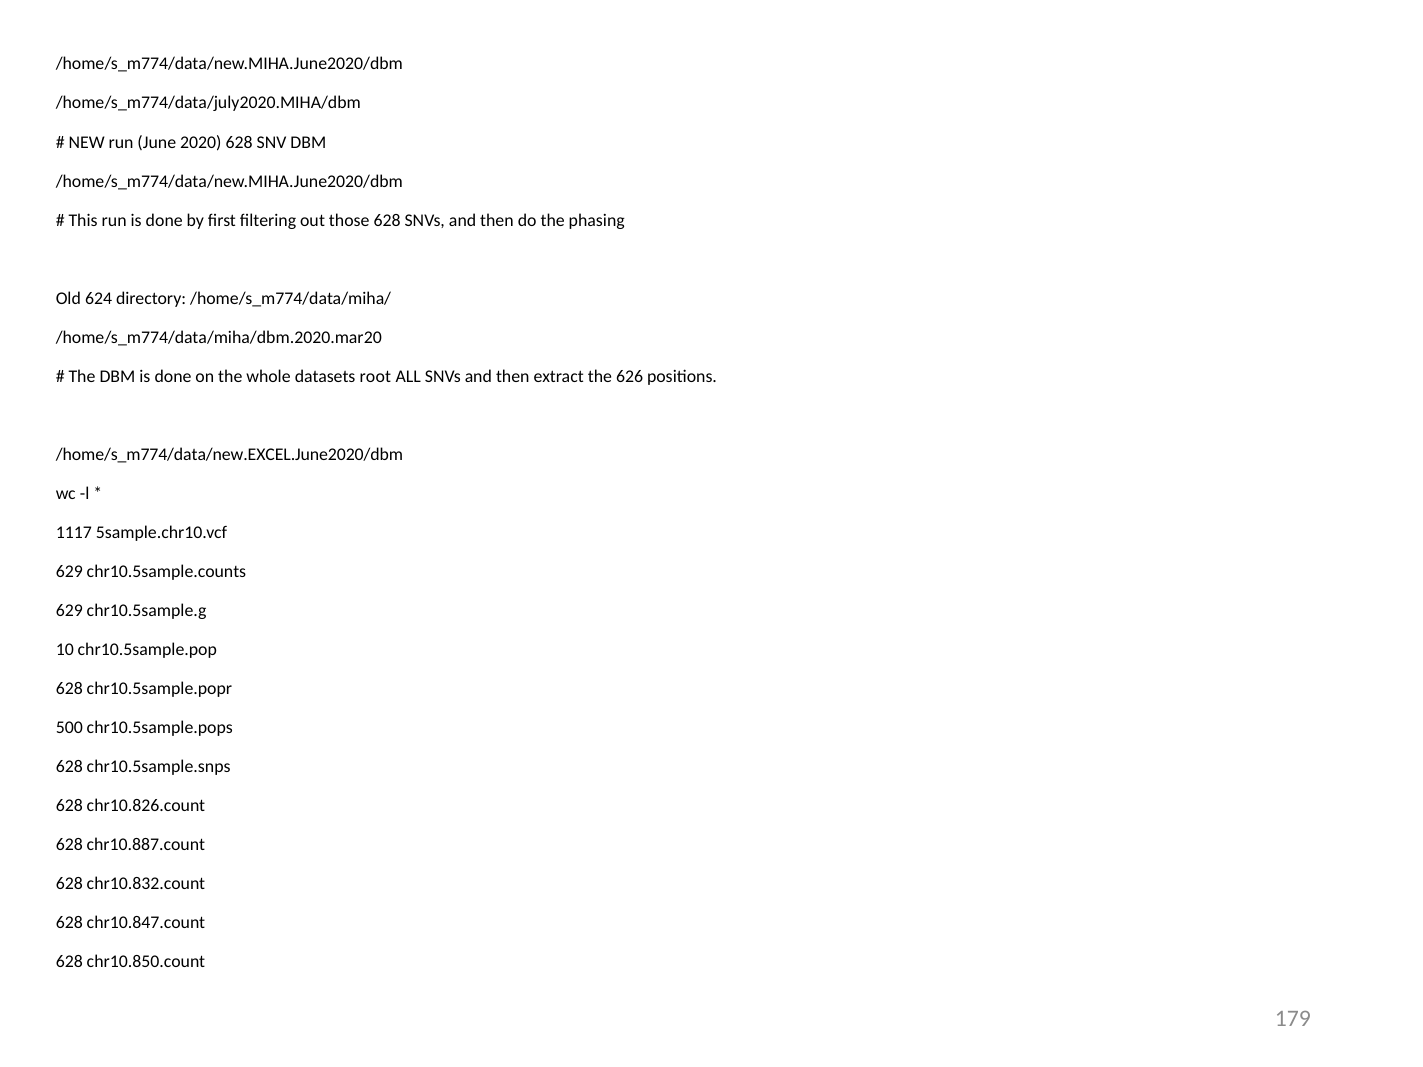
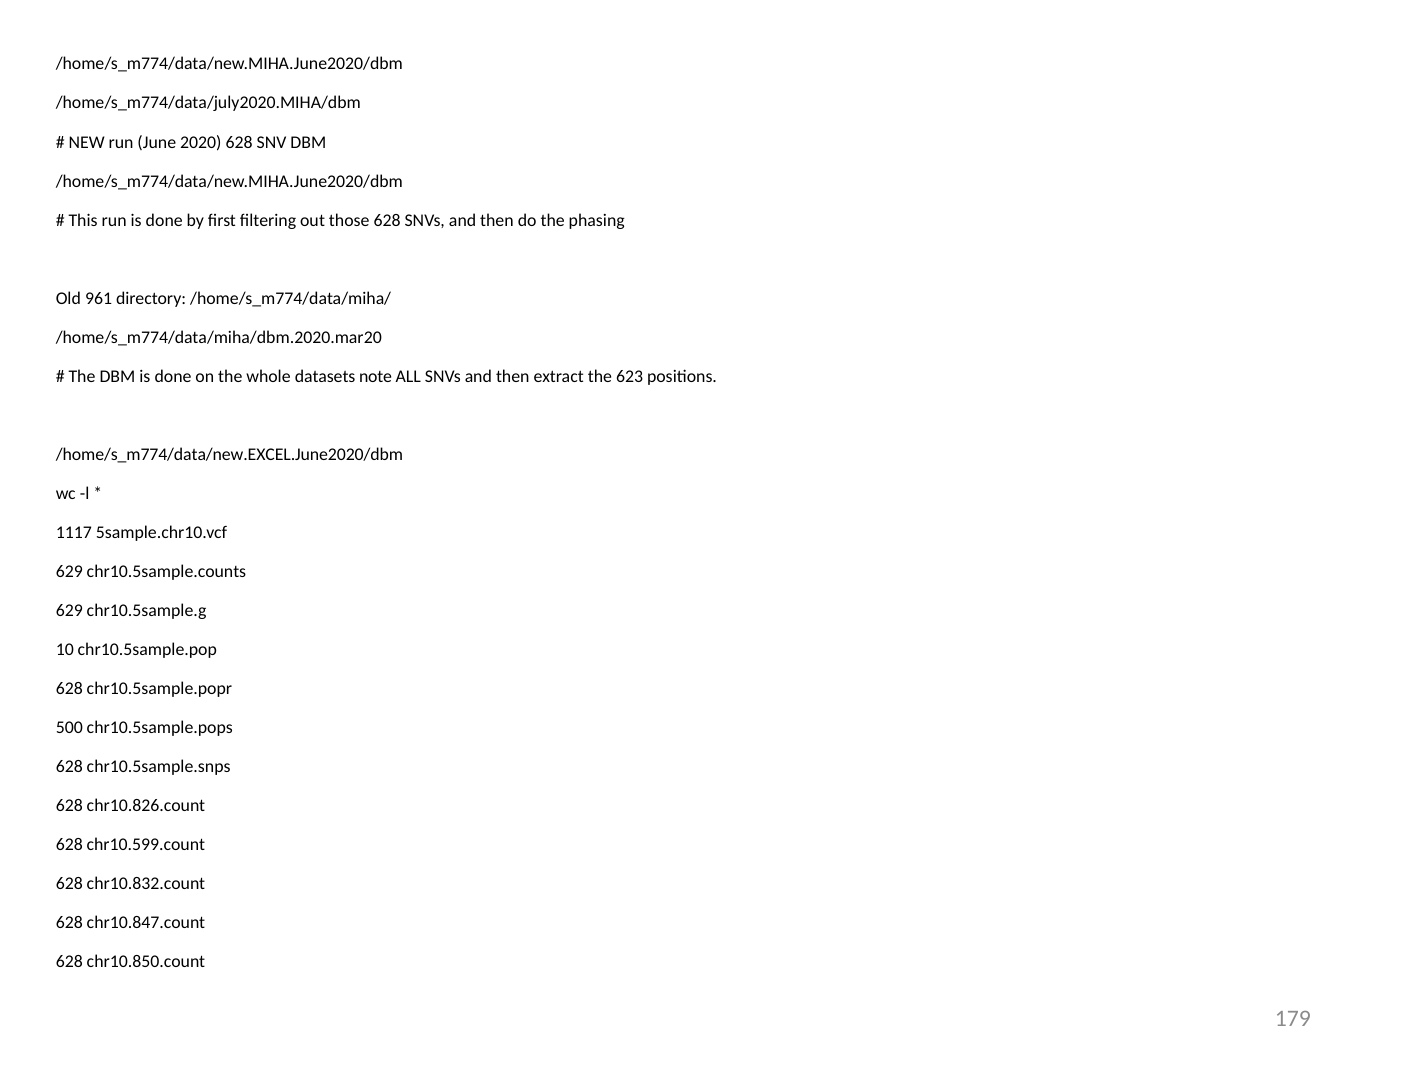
624: 624 -> 961
root: root -> note
626: 626 -> 623
chr10.887.count: chr10.887.count -> chr10.599.count
